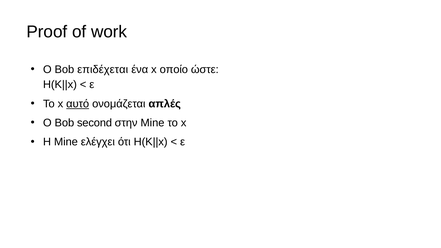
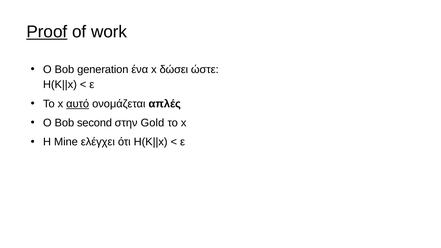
Proof underline: none -> present
επιδέχεται: επιδέχεται -> generation
οποίο: οποίο -> δώσει
στην Mine: Mine -> Gold
